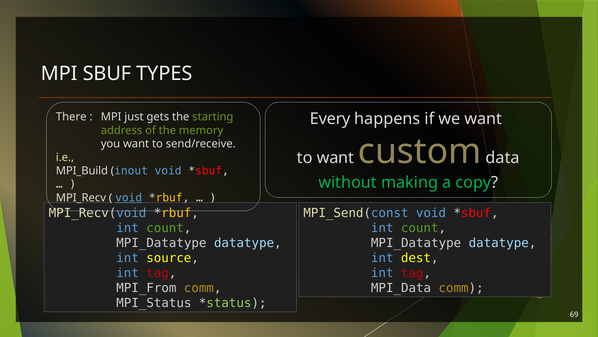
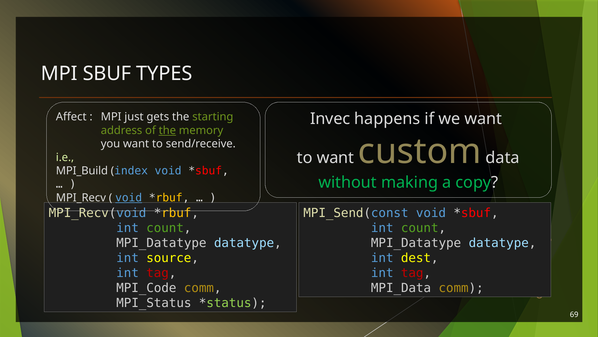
There: There -> Affect
Every: Every -> Invec
the at (167, 130) underline: none -> present
inout: inout -> index
MPI_From: MPI_From -> MPI_Code
